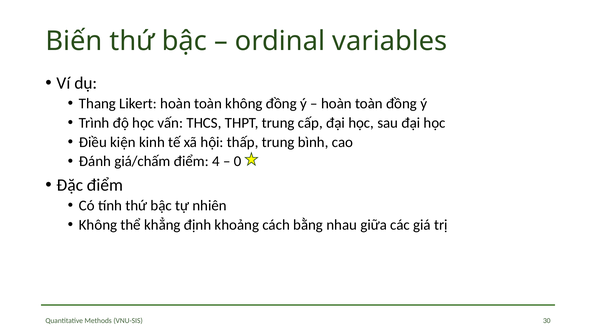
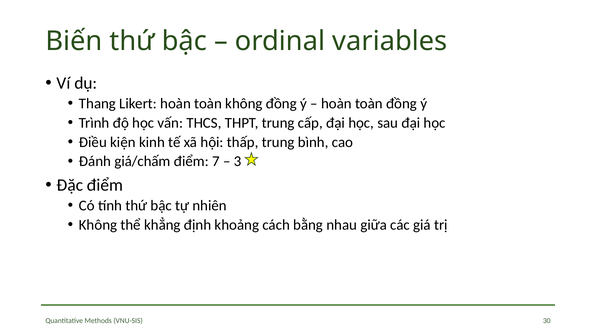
4: 4 -> 7
0: 0 -> 3
